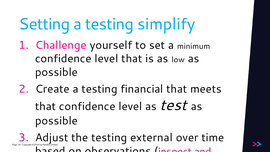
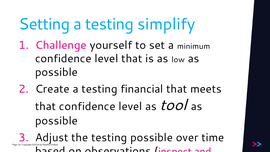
test: test -> tool
testing external: external -> possible
